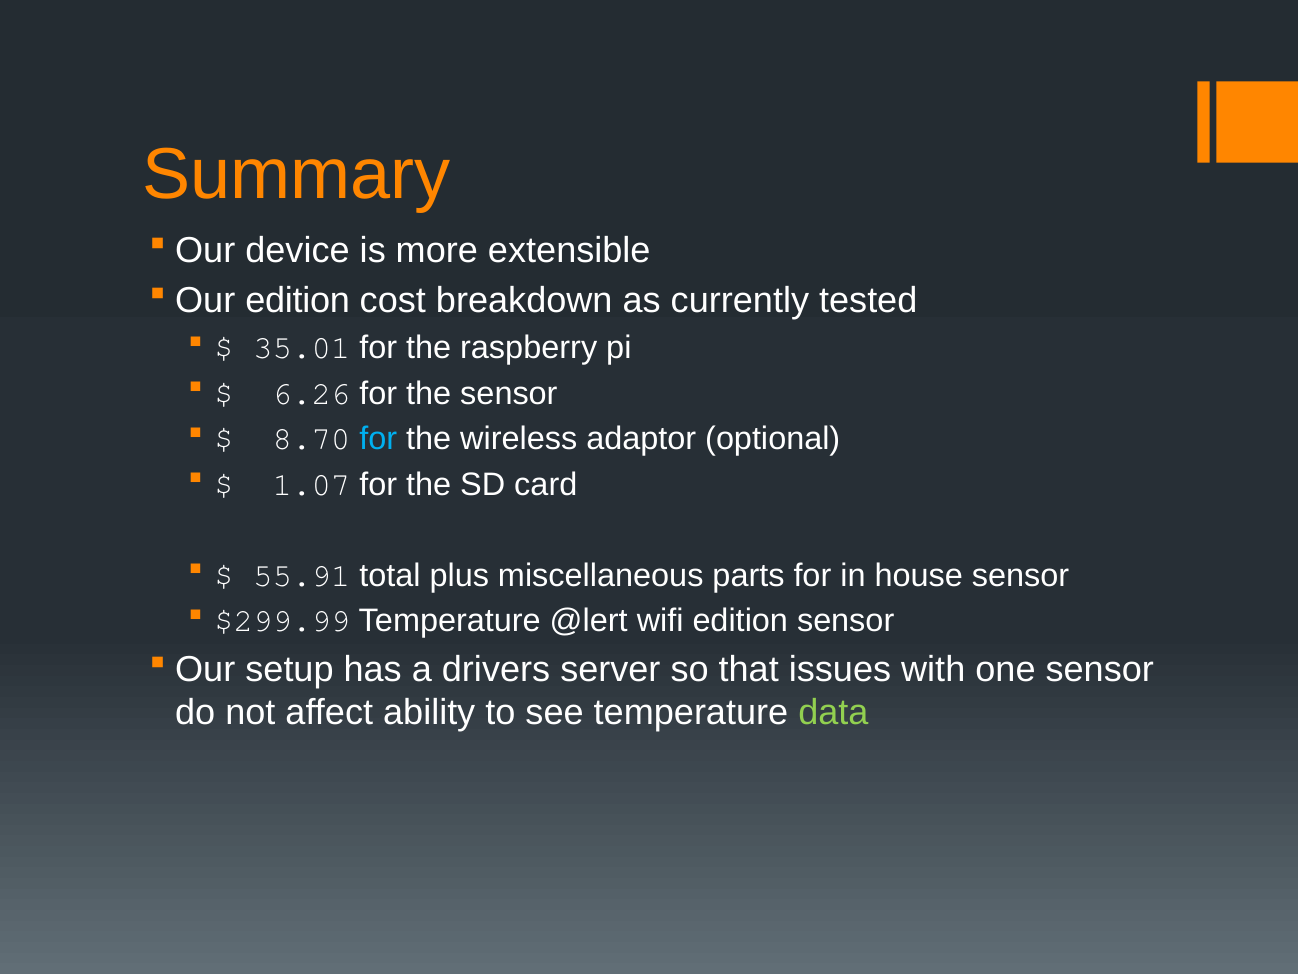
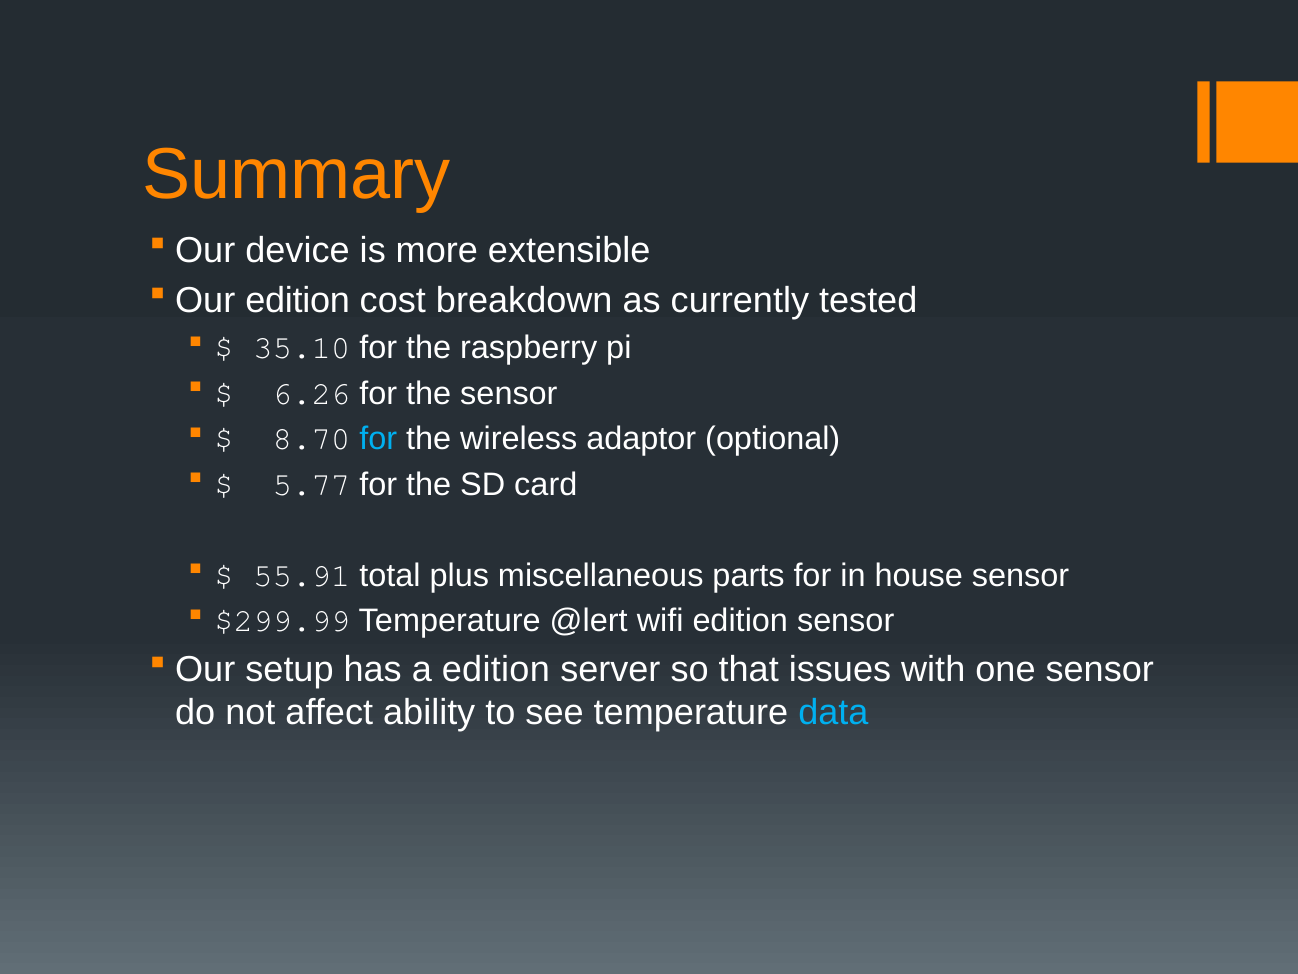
35.01: 35.01 -> 35.10
1.07: 1.07 -> 5.77
a drivers: drivers -> edition
data colour: light green -> light blue
